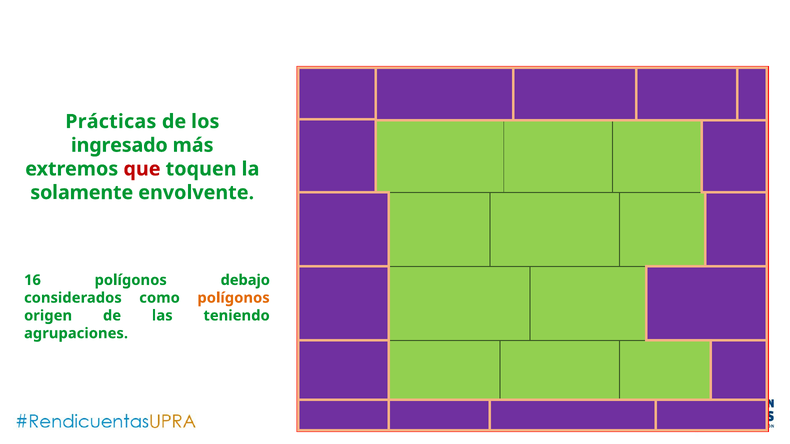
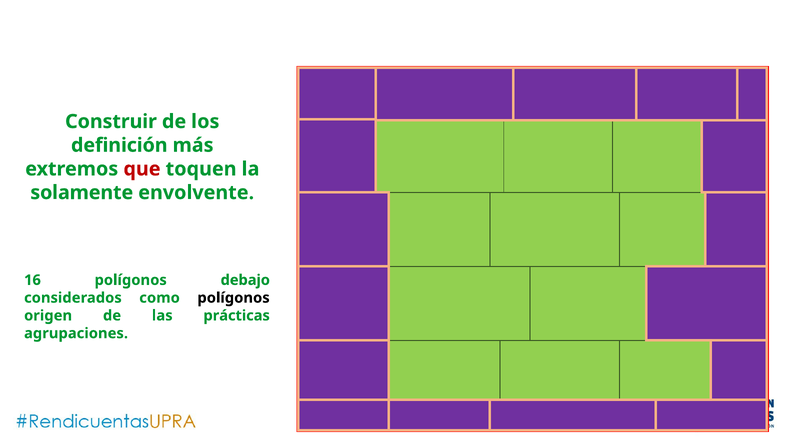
Prácticas: Prácticas -> Construir
ingresado: ingresado -> definición
polígonos at (234, 298) colour: orange -> black
teniendo: teniendo -> prácticas
